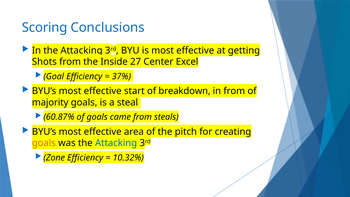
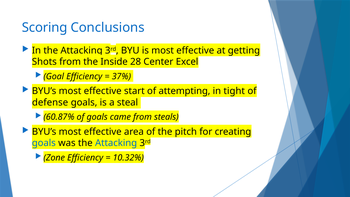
27: 27 -> 28
breakdown: breakdown -> attempting
in from: from -> tight
majority: majority -> defense
goals at (44, 143) colour: orange -> blue
